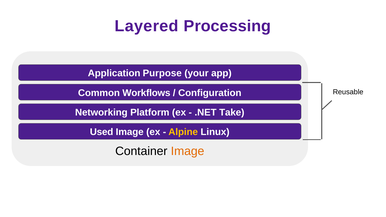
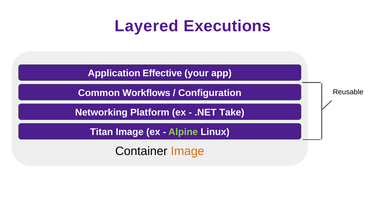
Processing: Processing -> Executions
Purpose: Purpose -> Effective
Used: Used -> Titan
Alpine colour: yellow -> light green
